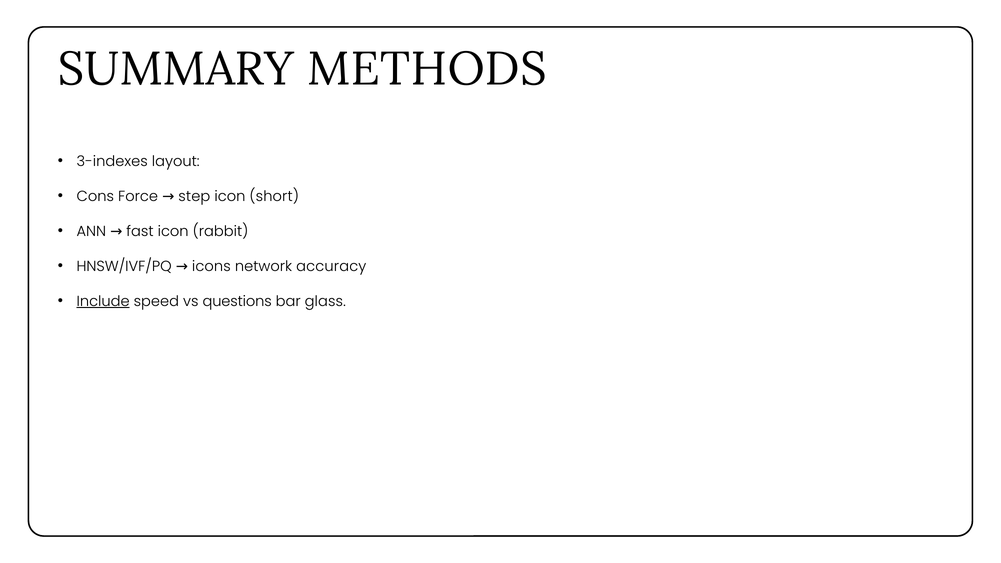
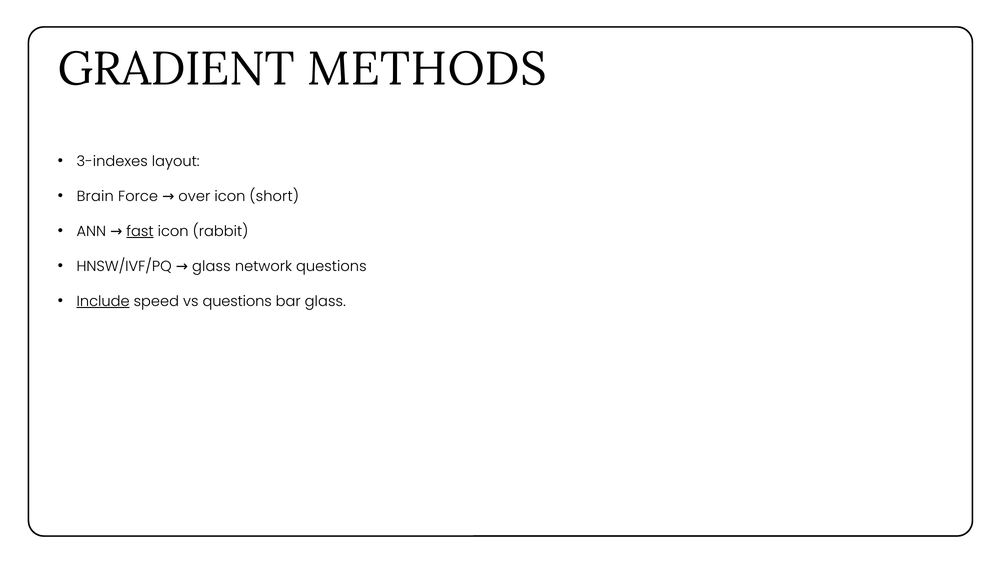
SUMMARY: SUMMARY -> GRADIENT
Cons: Cons -> Brain
step: step -> over
fast underline: none -> present
HNSW/IVF/PQ icons: icons -> glass
network accuracy: accuracy -> questions
